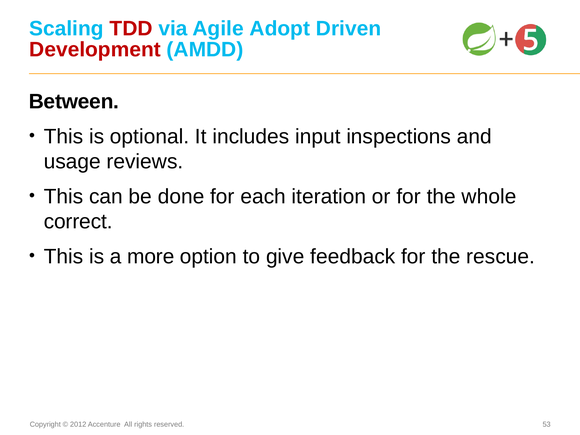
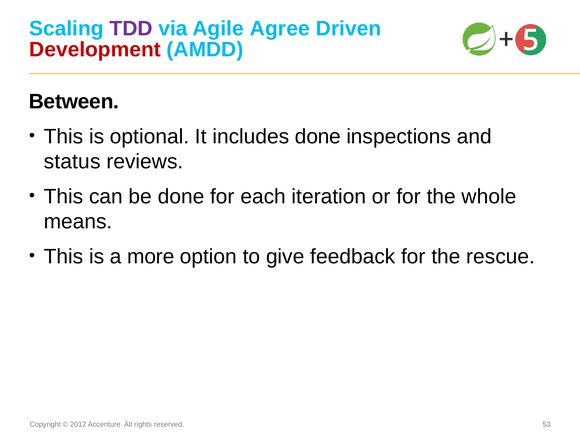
TDD colour: red -> purple
Adopt: Adopt -> Agree
includes input: input -> done
usage: usage -> status
correct: correct -> means
